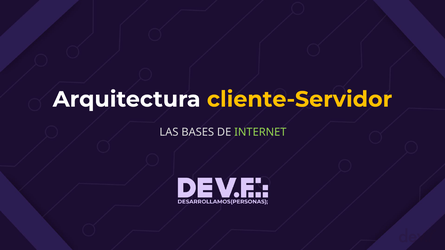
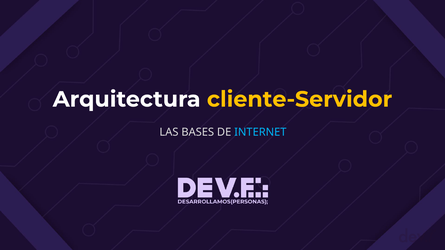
INTERNET colour: light green -> light blue
